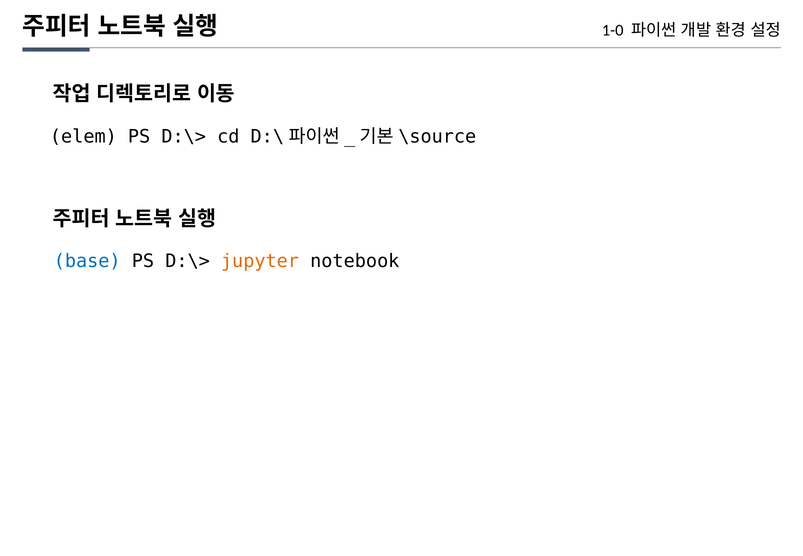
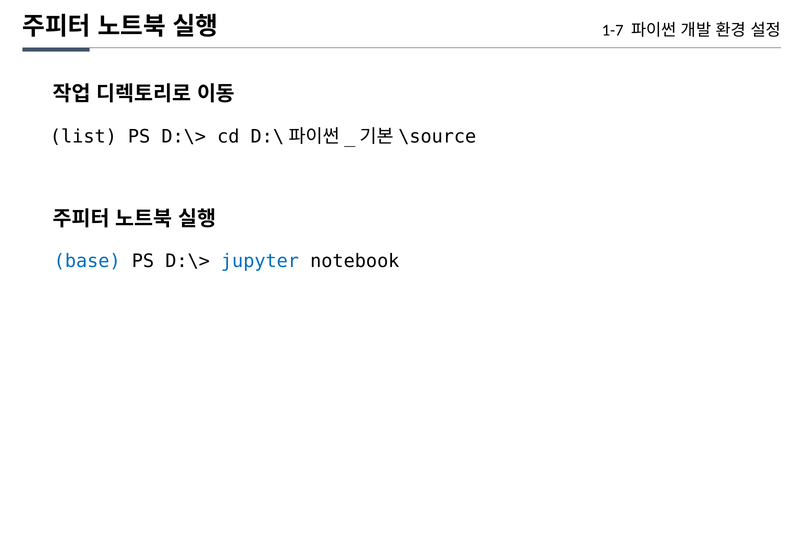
1-0: 1-0 -> 1-7
elem: elem -> list
jupyter colour: orange -> blue
